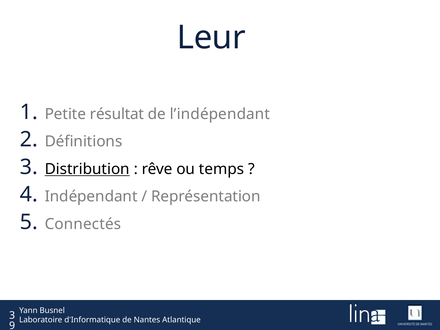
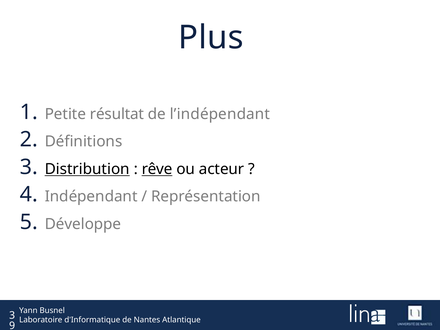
Leur: Leur -> Plus
rêve underline: none -> present
temps: temps -> acteur
Connectés: Connectés -> Développe
